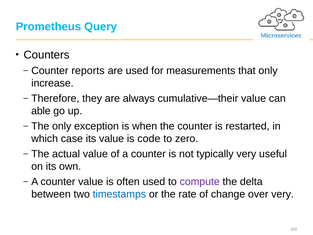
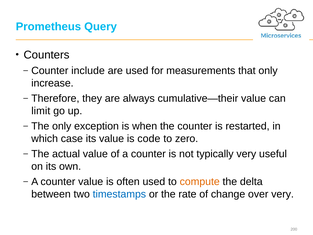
reports: reports -> include
able: able -> limit
compute colour: purple -> orange
